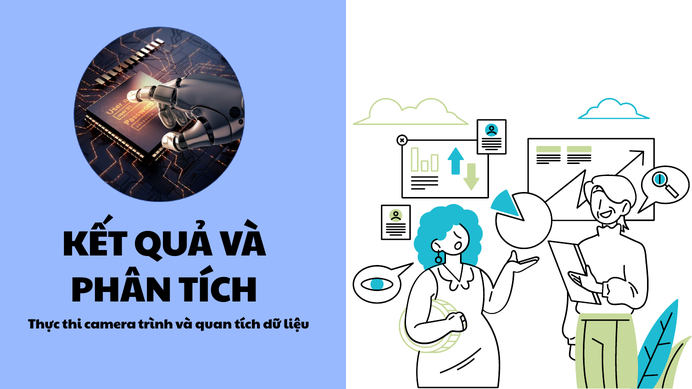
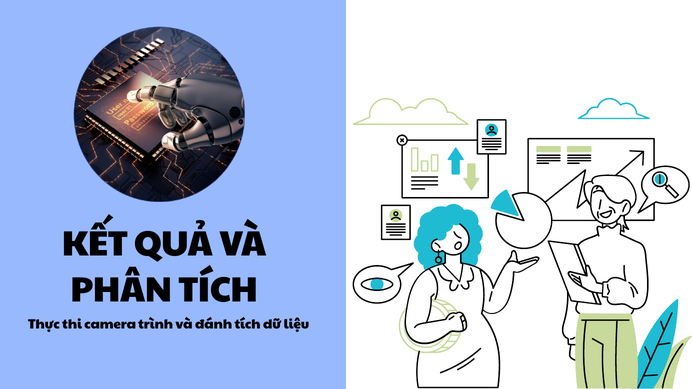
quan: quan -> đánh
